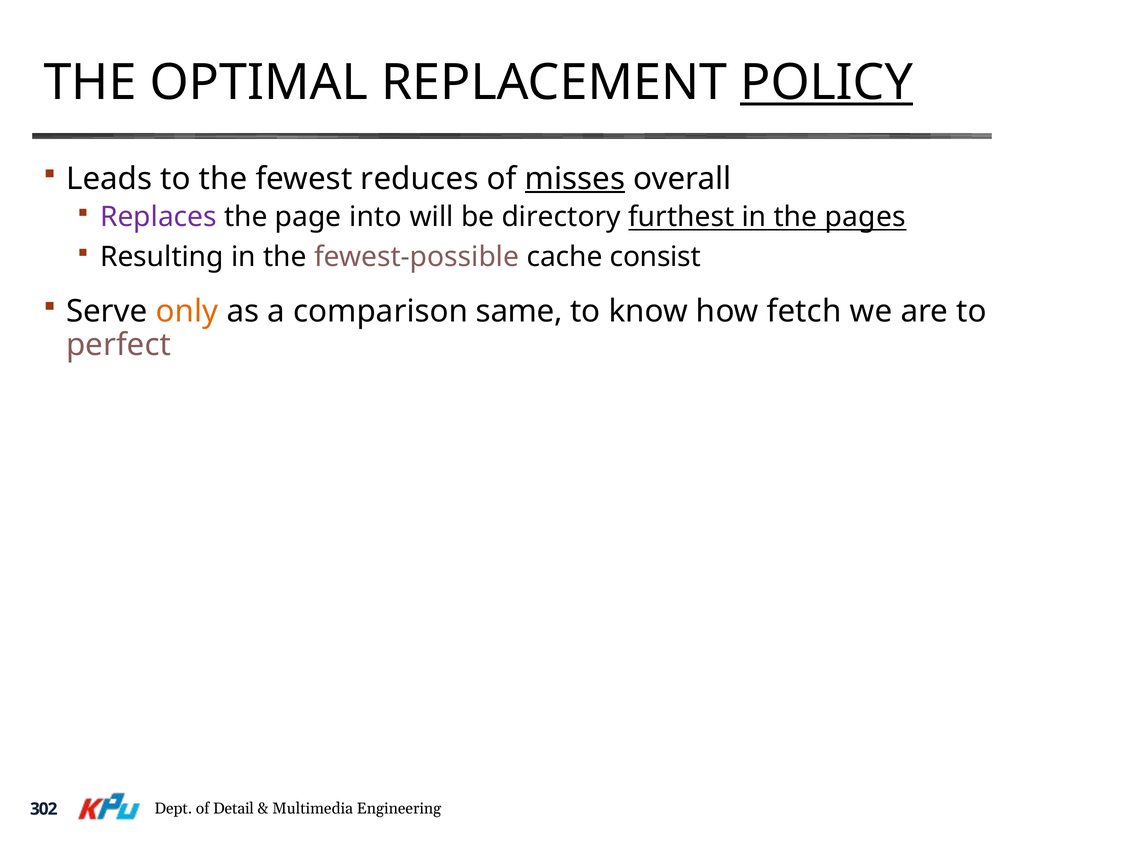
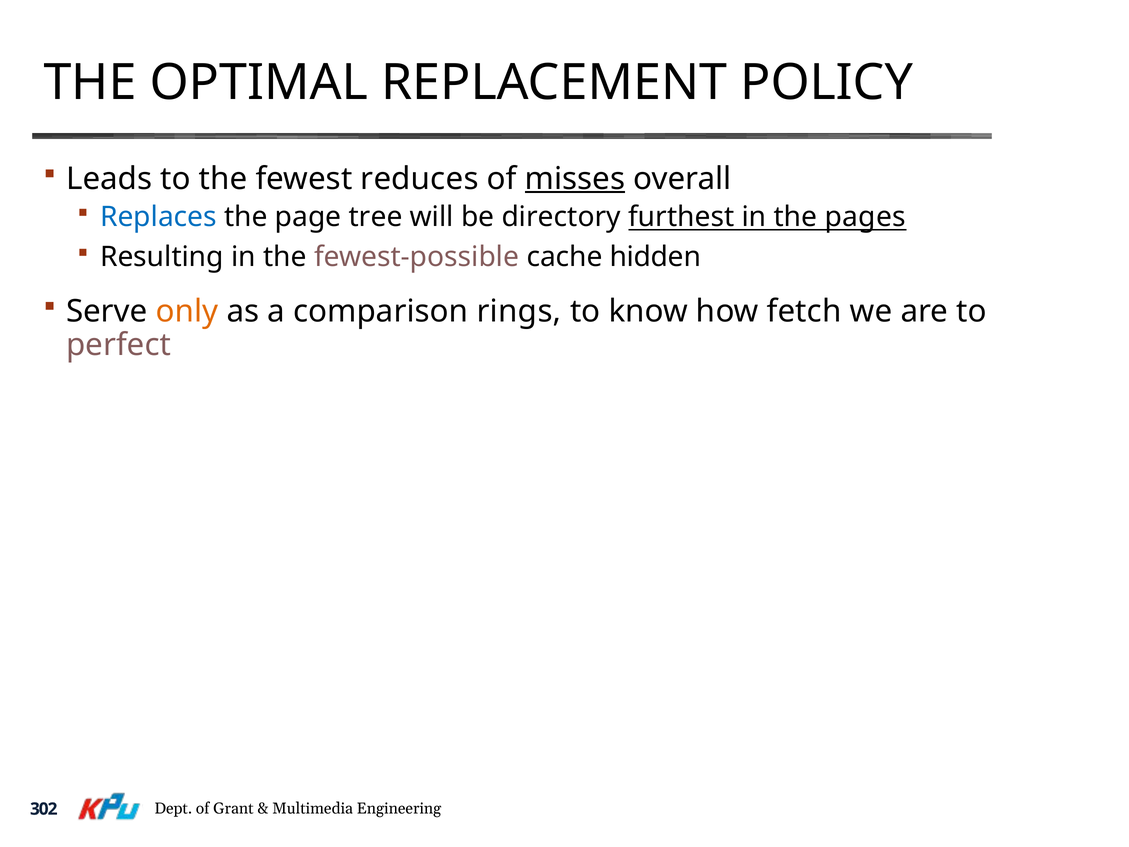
POLICY underline: present -> none
Replaces colour: purple -> blue
into: into -> tree
consist: consist -> hidden
same: same -> rings
Detail: Detail -> Grant
